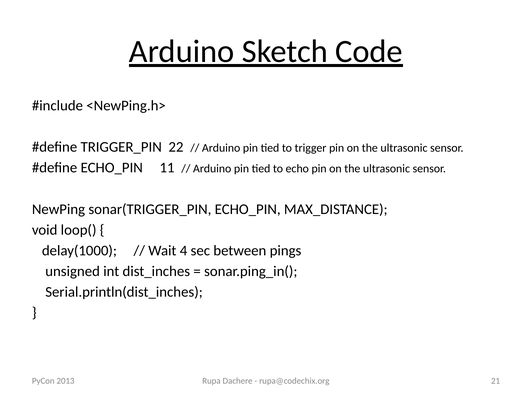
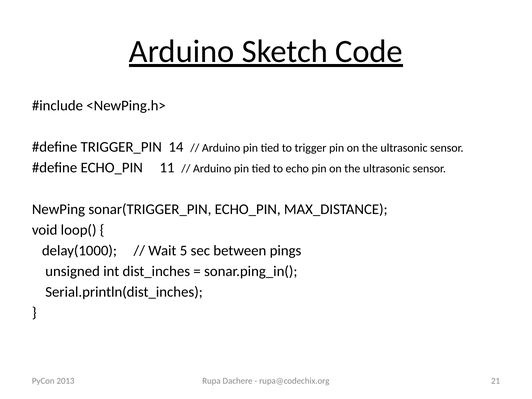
22: 22 -> 14
4: 4 -> 5
